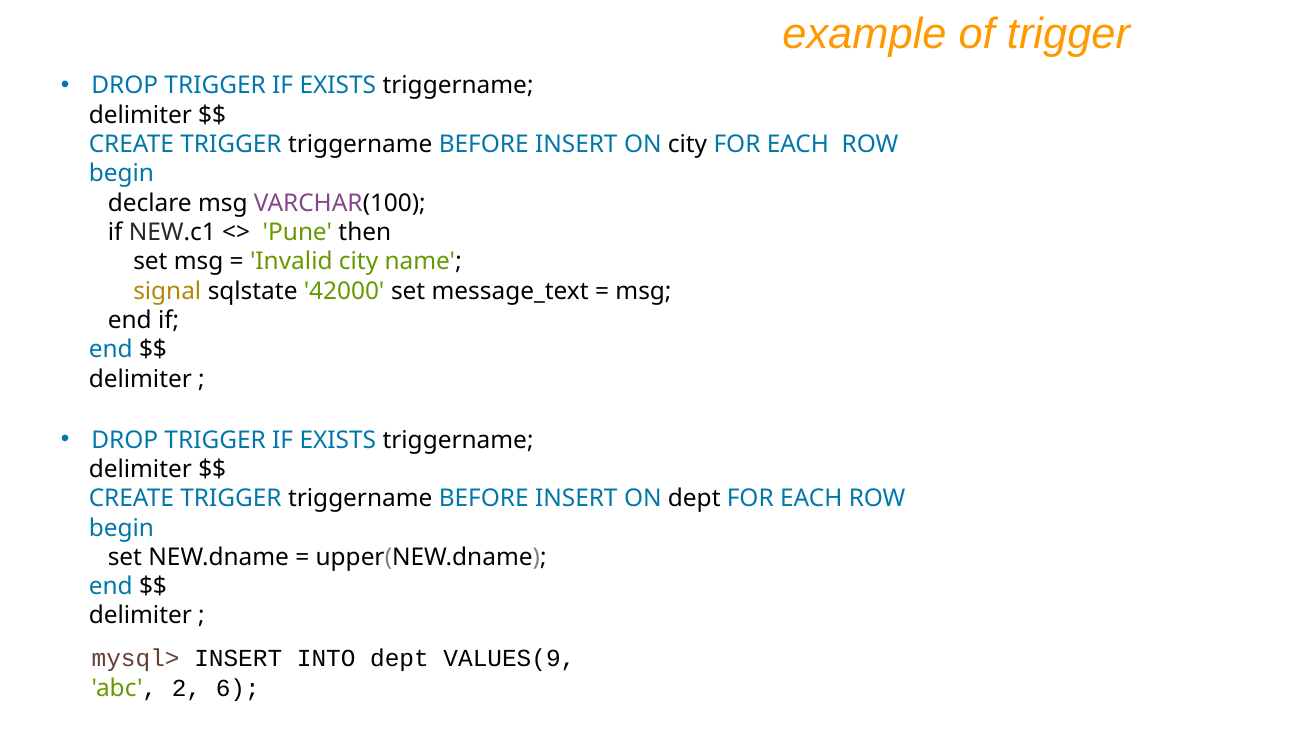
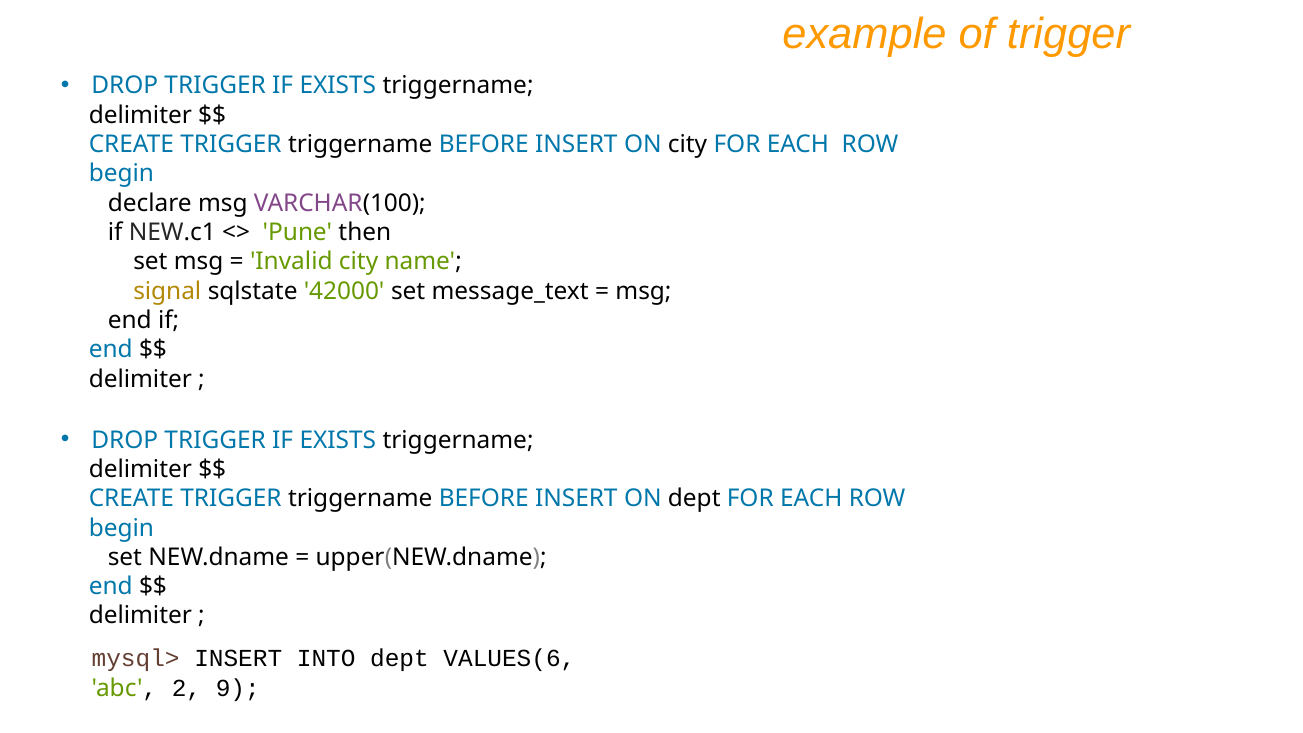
VALUES(9: VALUES(9 -> VALUES(6
6: 6 -> 9
